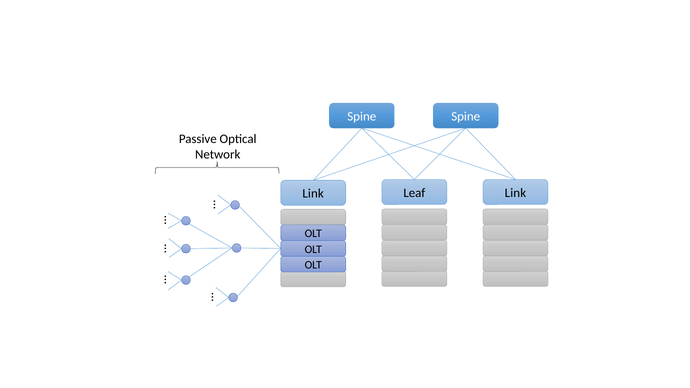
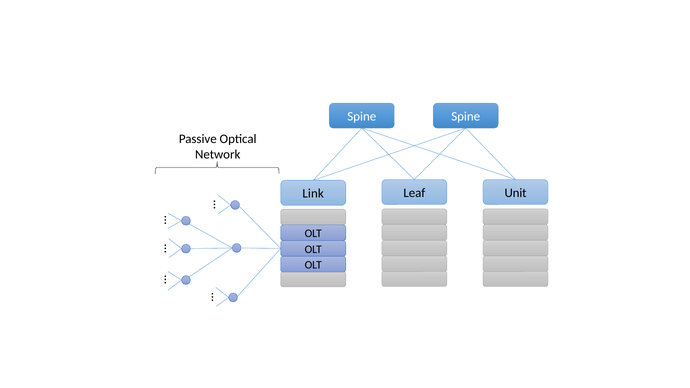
Leaf Link: Link -> Unit
